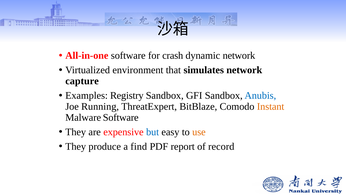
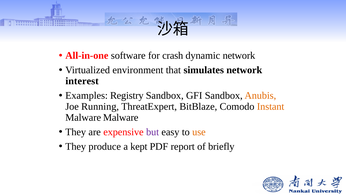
capture: capture -> interest
Anubis colour: blue -> orange
Malware Software: Software -> Malware
but colour: blue -> purple
find: find -> kept
record: record -> briefly
